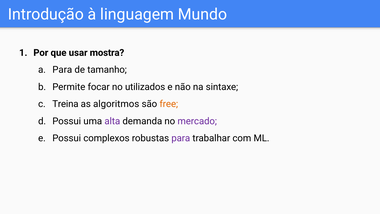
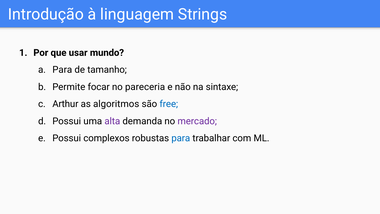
Mundo: Mundo -> Strings
mostra: mostra -> mundo
utilizados: utilizados -> pareceria
Treina: Treina -> Arthur
free colour: orange -> blue
para at (181, 138) colour: purple -> blue
